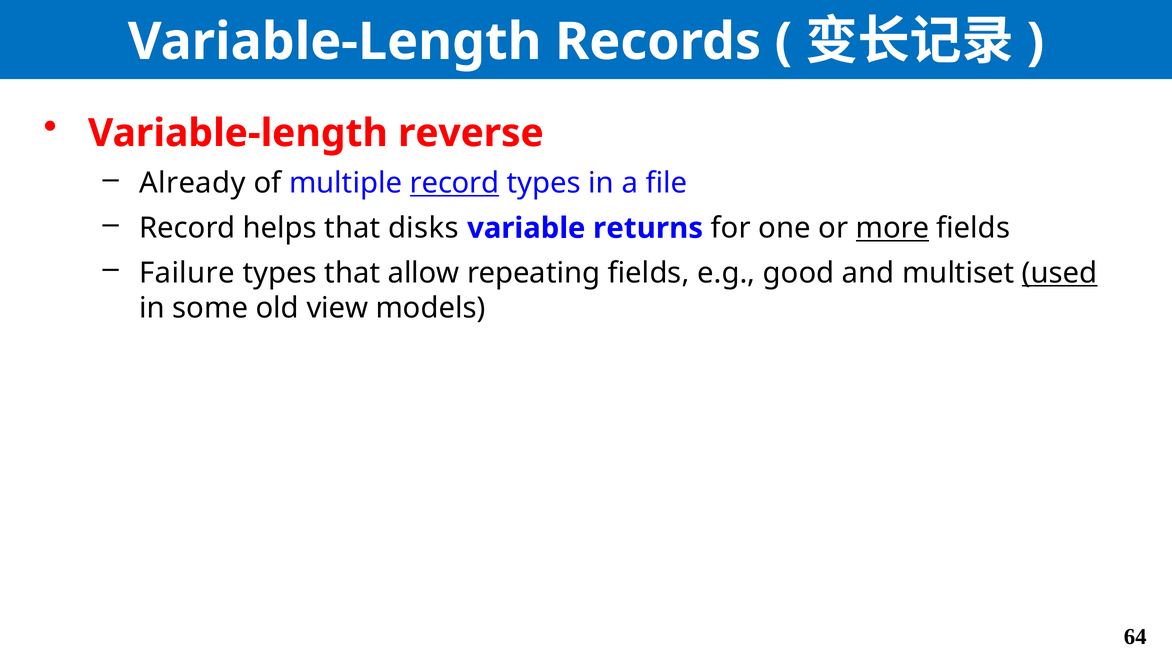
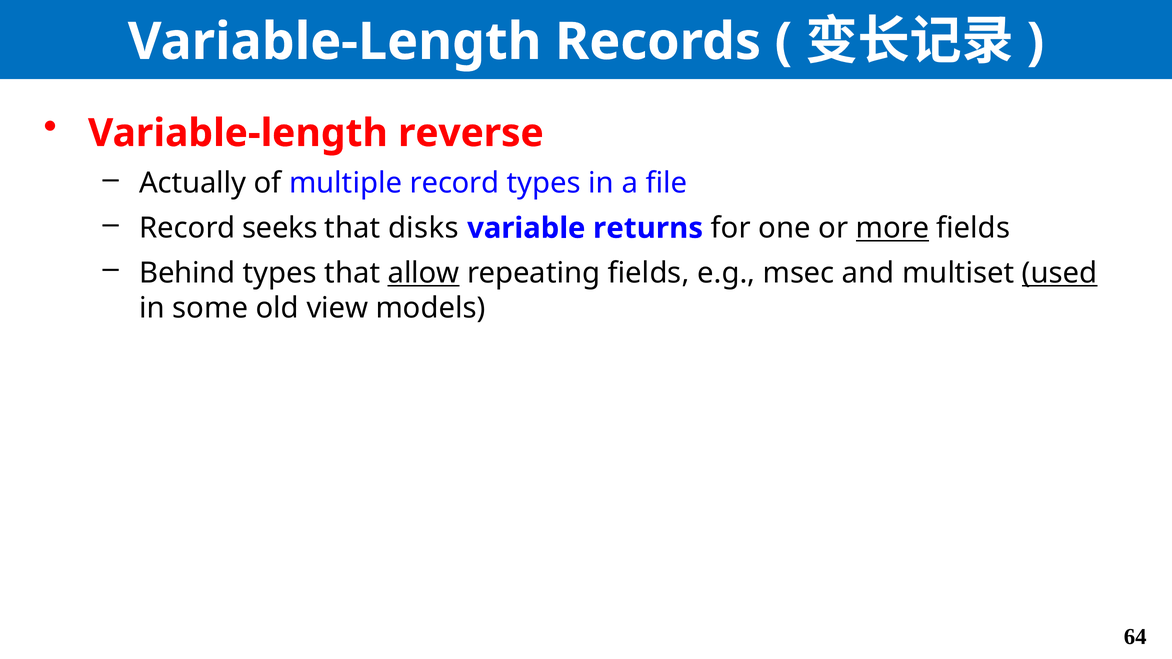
Already: Already -> Actually
record at (455, 183) underline: present -> none
helps: helps -> seeks
Failure: Failure -> Behind
allow underline: none -> present
good: good -> msec
